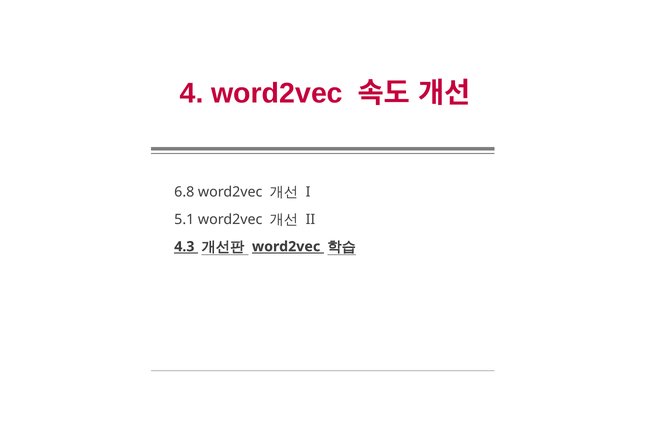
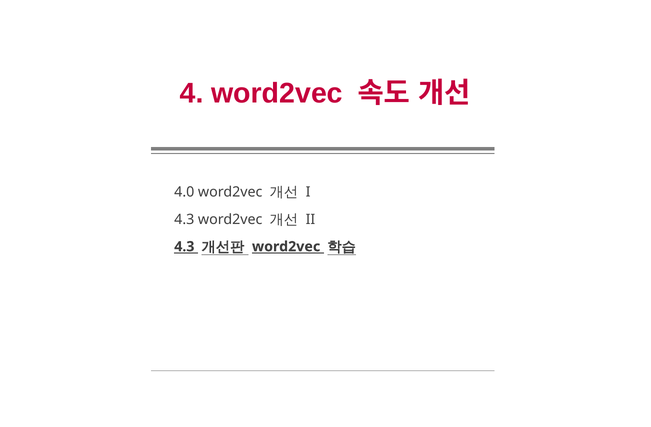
6.8: 6.8 -> 4.0
5.1 at (184, 220): 5.1 -> 4.3
